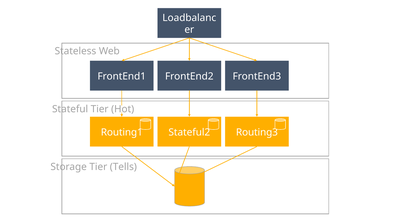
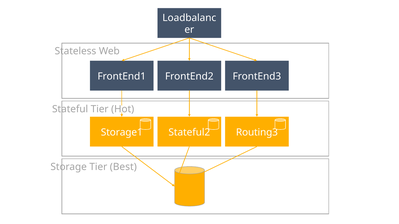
Routing1: Routing1 -> Storage1
Tells: Tells -> Best
